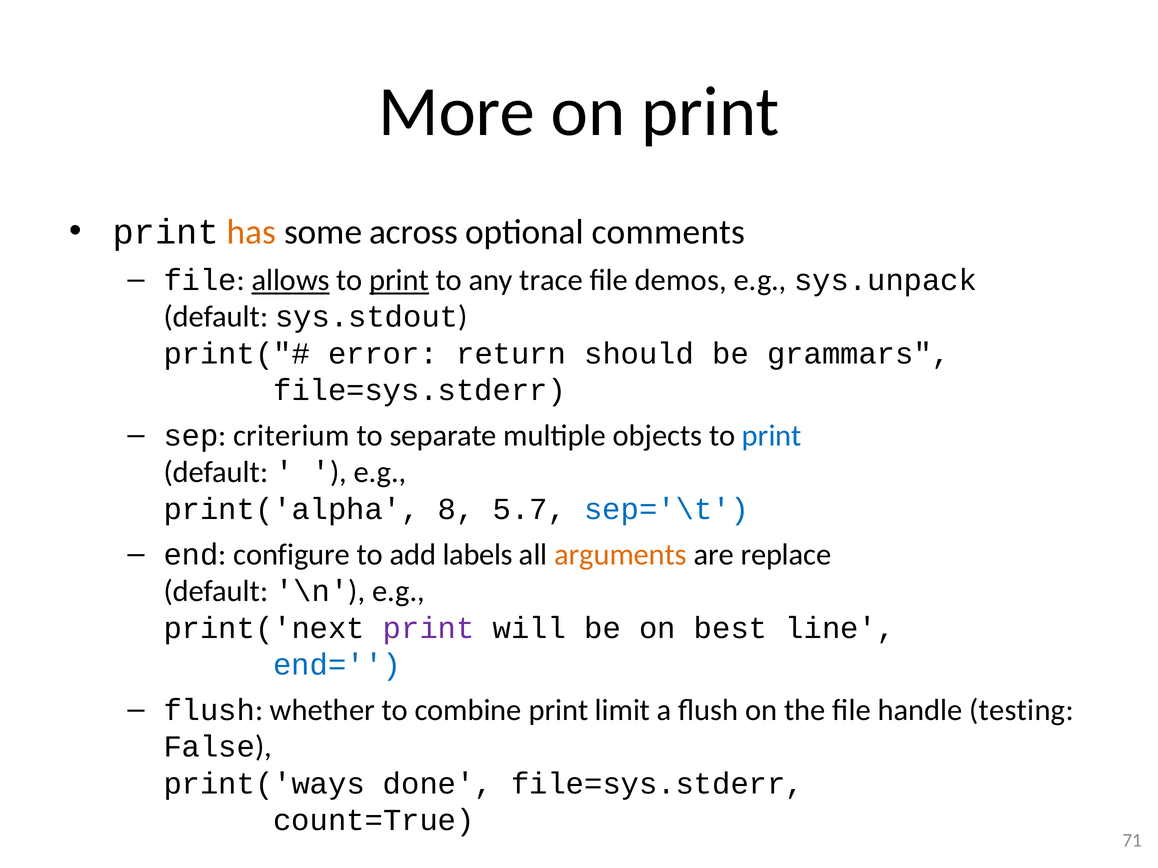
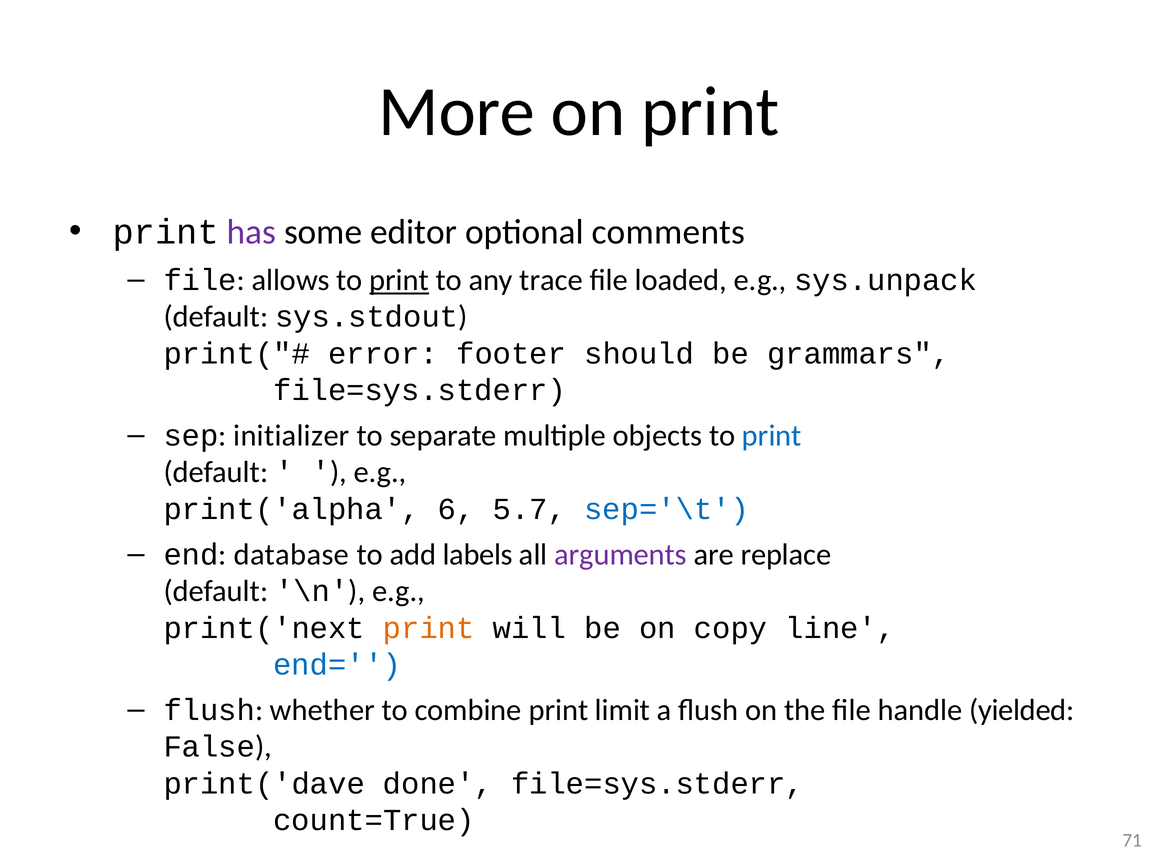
has colour: orange -> purple
across: across -> editor
allows underline: present -> none
demos: demos -> loaded
return: return -> footer
criterium: criterium -> initializer
8: 8 -> 6
configure: configure -> database
arguments colour: orange -> purple
print at (429, 628) colour: purple -> orange
best: best -> copy
testing: testing -> yielded
print('ways: print('ways -> print('dave
